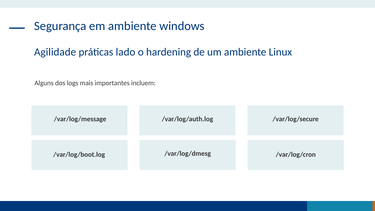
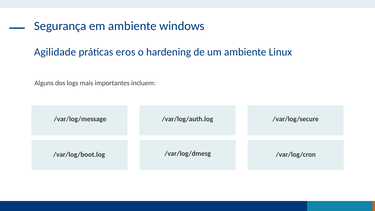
lado: lado -> eros
